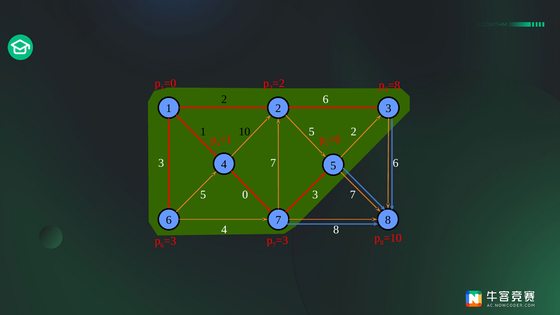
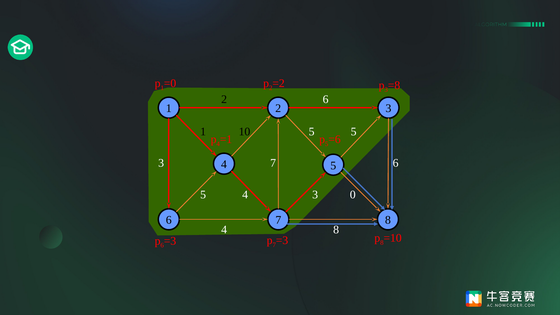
5 2: 2 -> 5
5 0: 0 -> 4
7 at (353, 195): 7 -> 0
